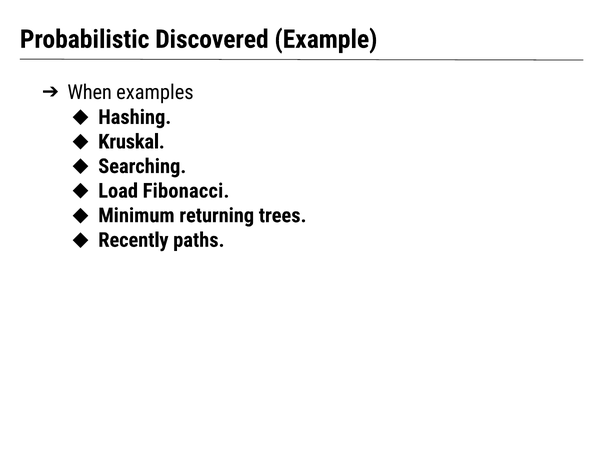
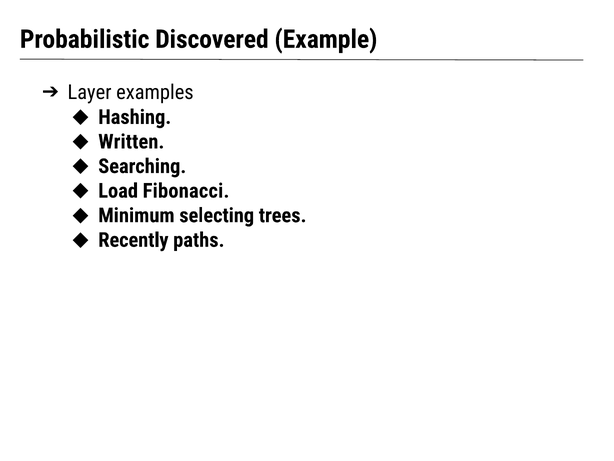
When: When -> Layer
Kruskal: Kruskal -> Written
returning: returning -> selecting
